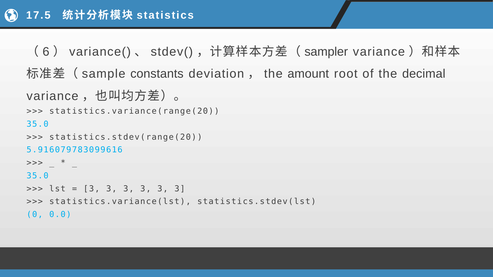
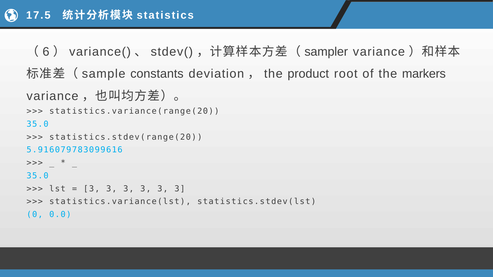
amount: amount -> product
decimal: decimal -> markers
